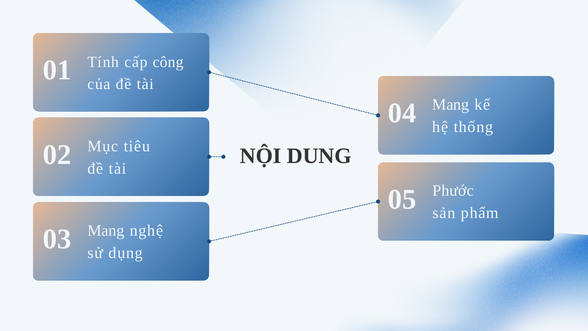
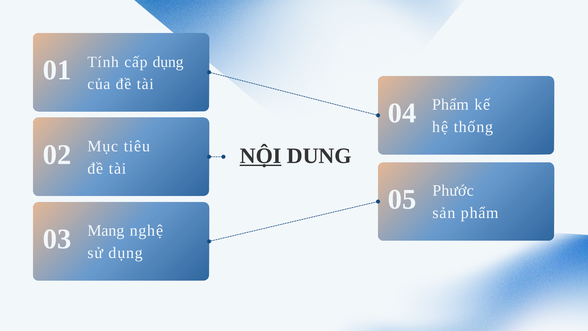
cấp công: công -> dụng
Mang at (451, 104): Mang -> Phẩm
NỘI underline: none -> present
